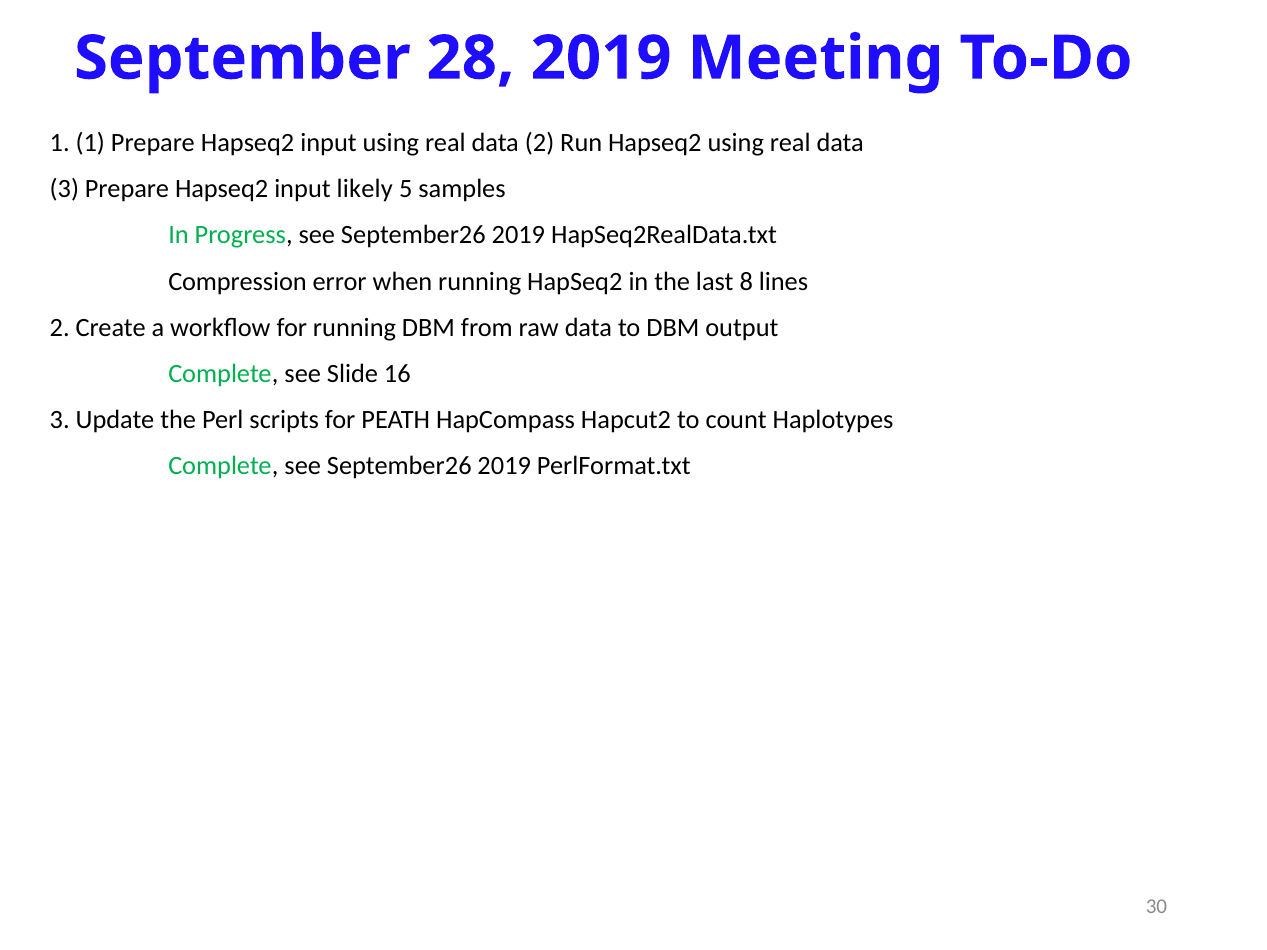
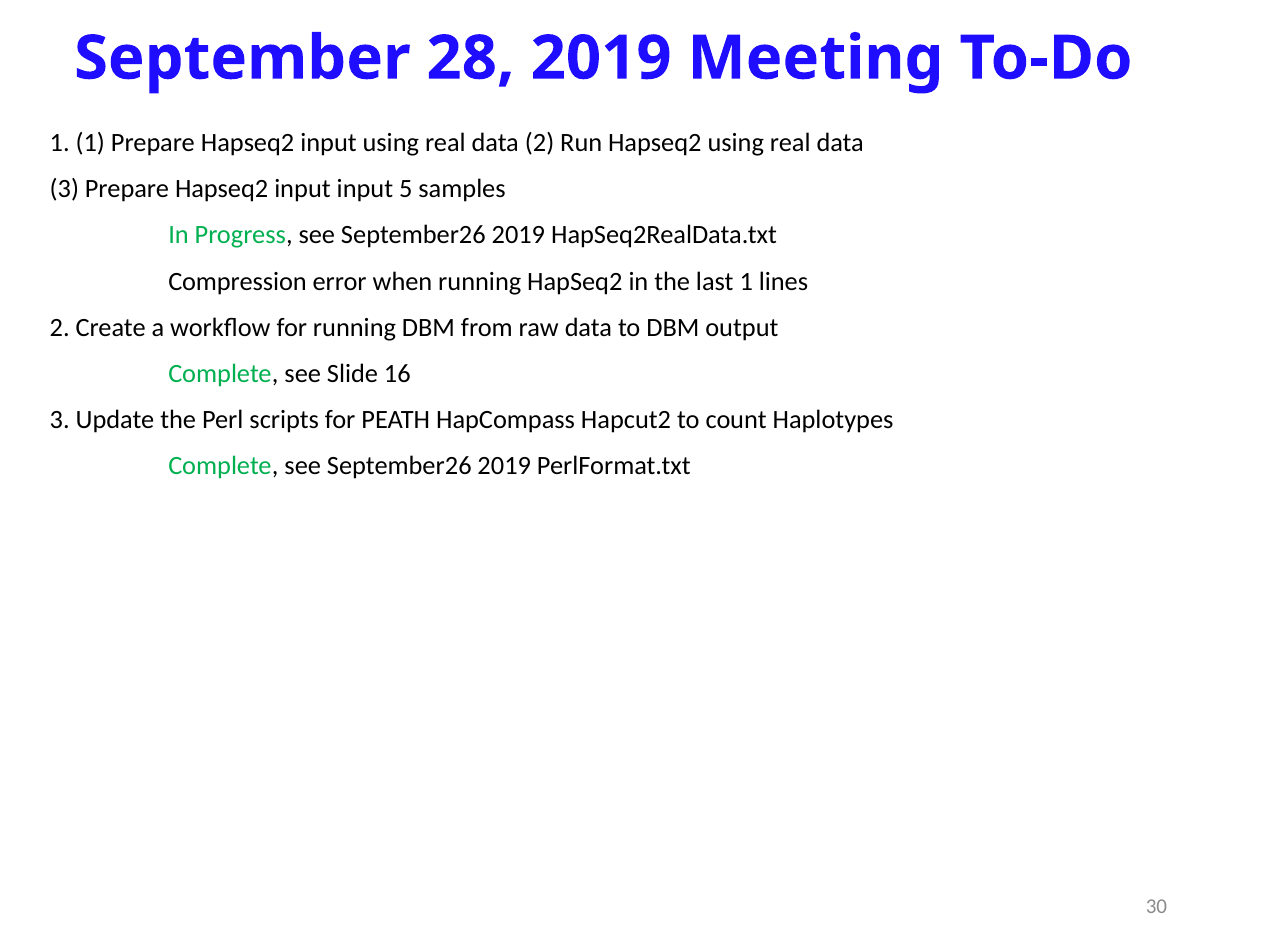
input likely: likely -> input
last 8: 8 -> 1
